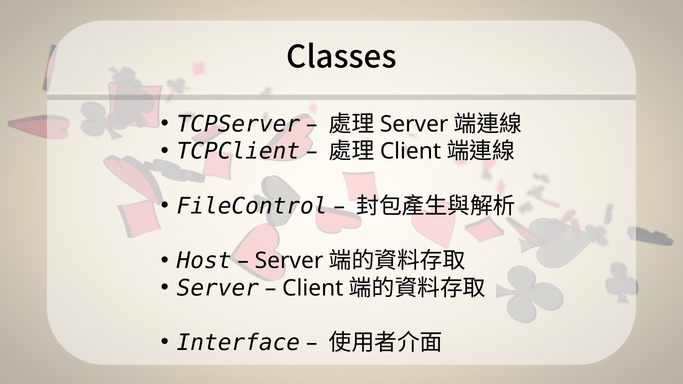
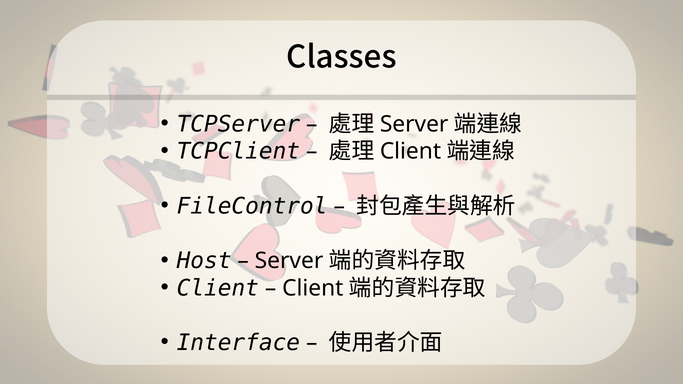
Server at (218, 288): Server -> Client
